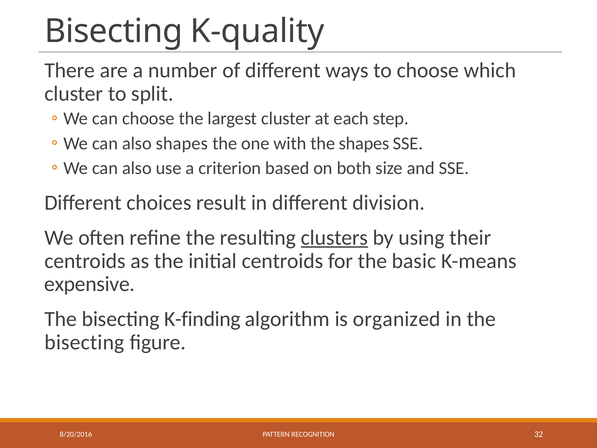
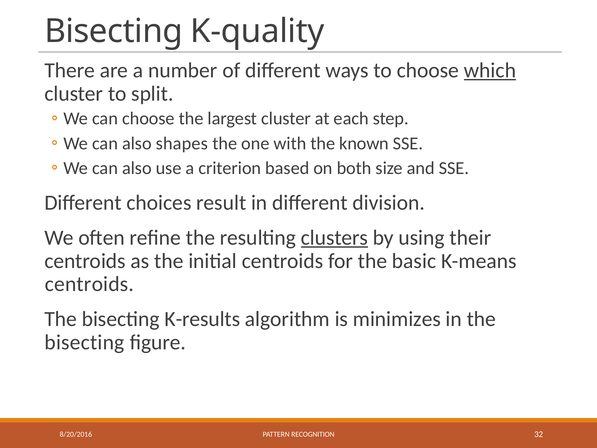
which underline: none -> present
the shapes: shapes -> known
expensive at (90, 284): expensive -> centroids
K-finding: K-finding -> K-results
organized: organized -> minimizes
